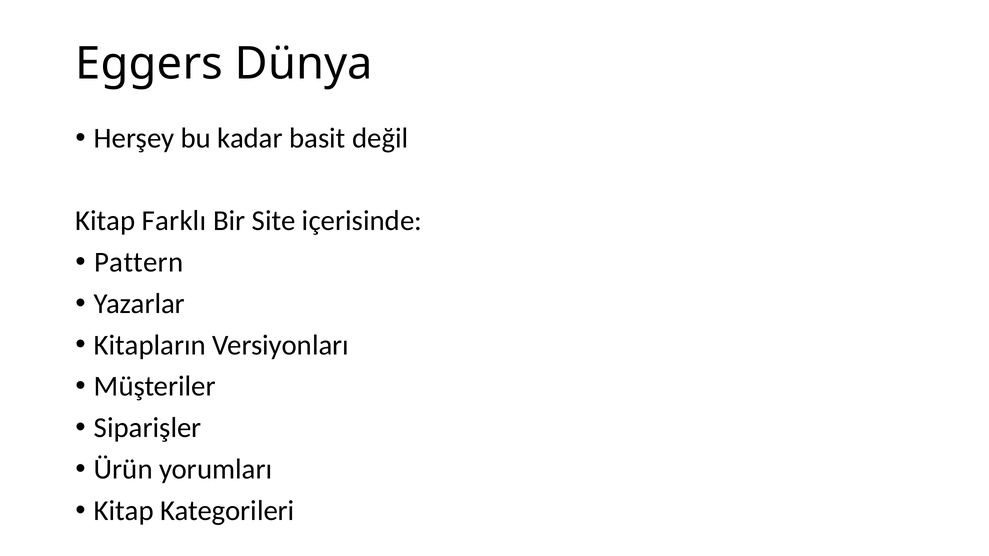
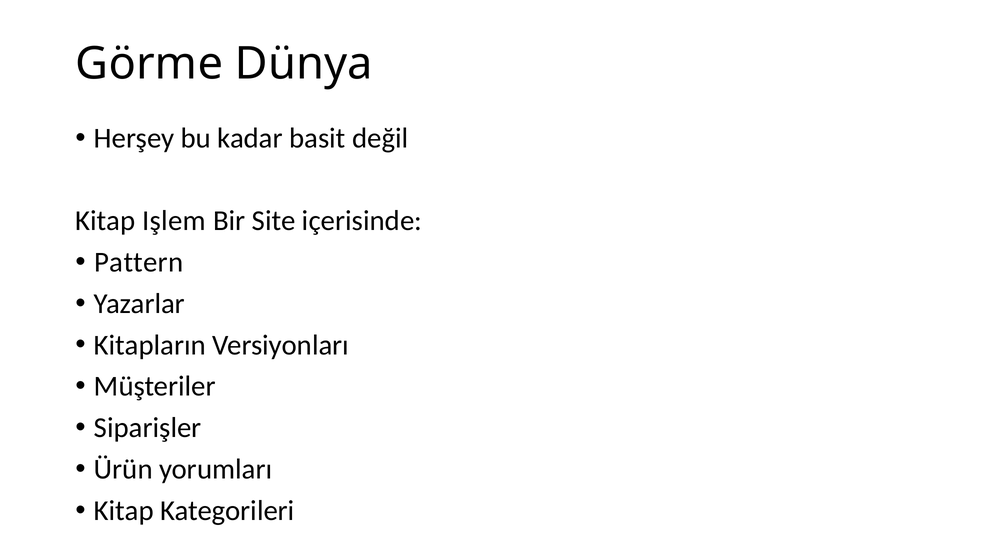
Eggers: Eggers -> Görme
Farklı: Farklı -> Işlem
